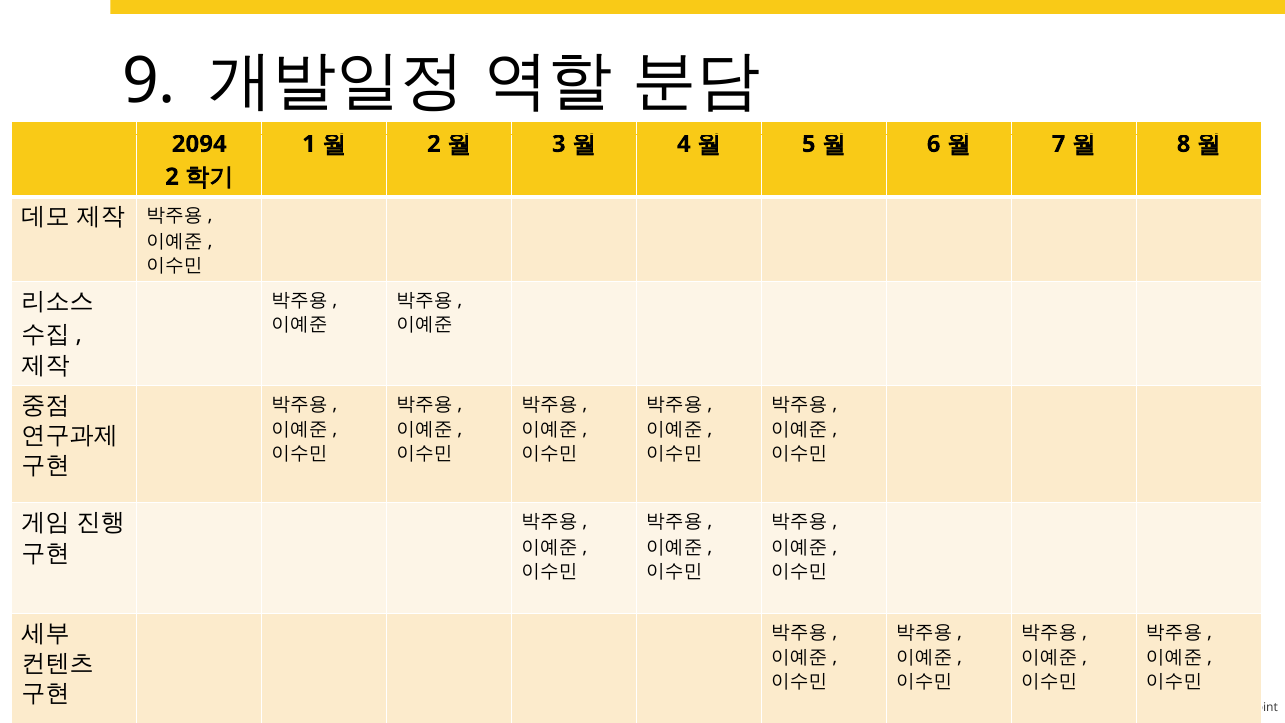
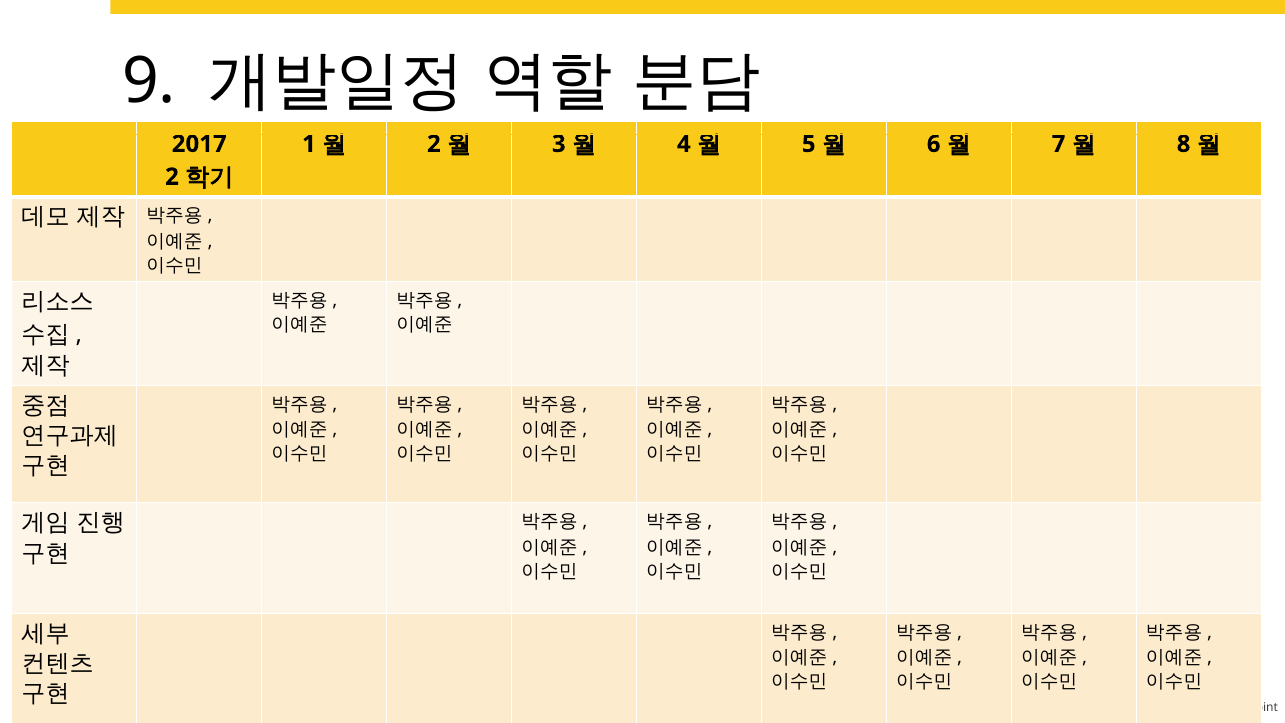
2094: 2094 -> 2017
